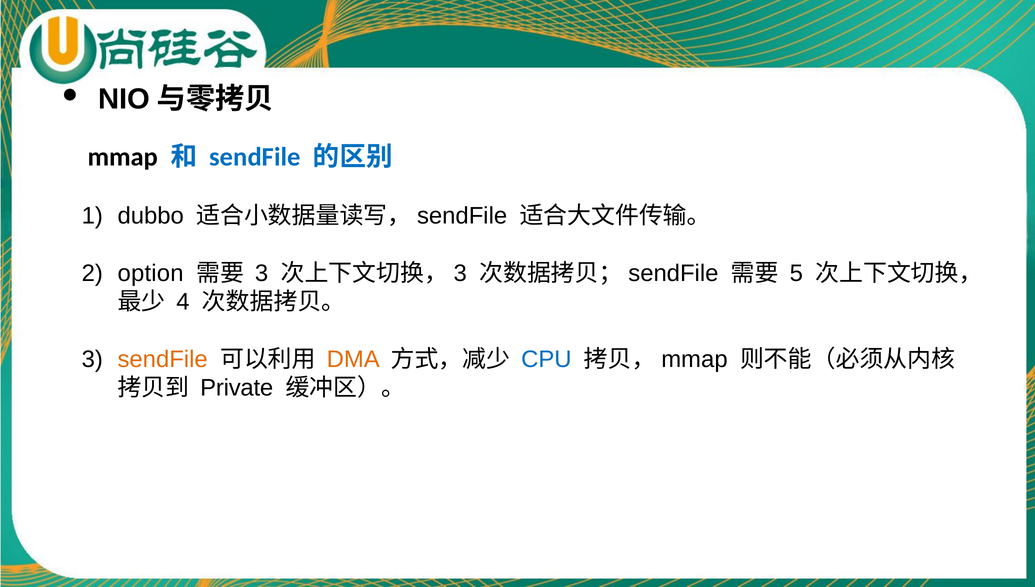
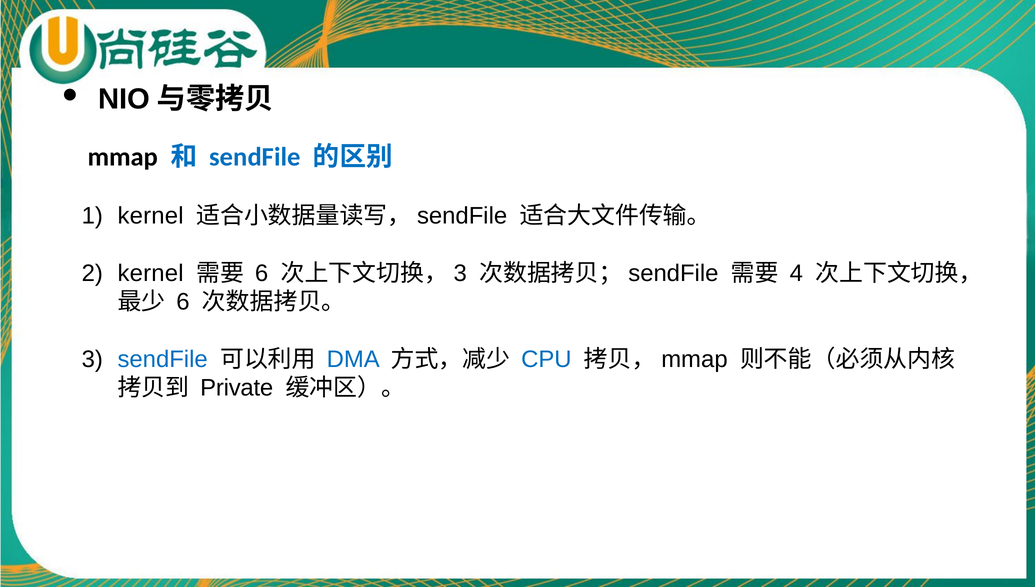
dubbo at (151, 216): dubbo -> kernel
2 option: option -> kernel
3 at (262, 273): 3 -> 6
5: 5 -> 4
4 at (183, 302): 4 -> 6
sendFile at (163, 359) colour: orange -> blue
DMA colour: orange -> blue
